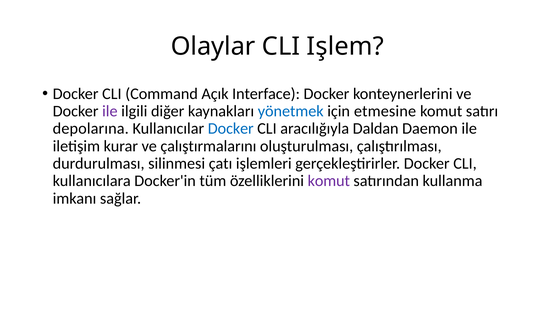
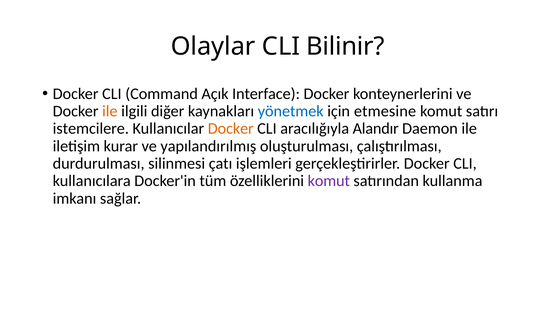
Işlem: Işlem -> Bilinir
ile at (110, 111) colour: purple -> orange
depolarına: depolarına -> istemcilere
Docker at (231, 129) colour: blue -> orange
Daldan: Daldan -> Alandır
çalıştırmalarını: çalıştırmalarını -> yapılandırılmış
